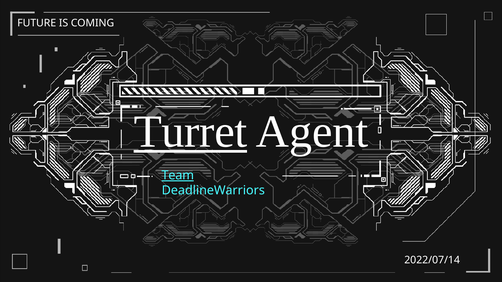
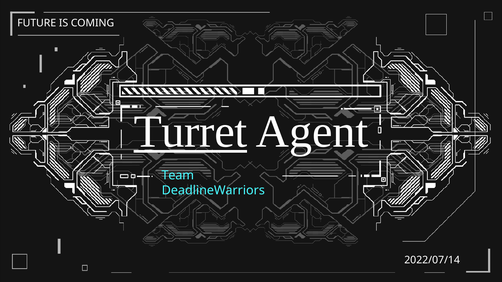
Team underline: present -> none
